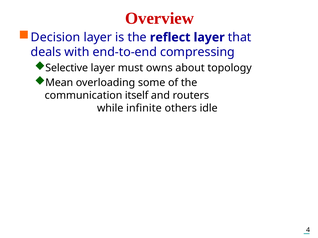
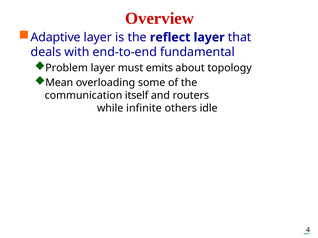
Decision: Decision -> Adaptive
compressing: compressing -> fundamental
Selective: Selective -> Problem
owns: owns -> emits
